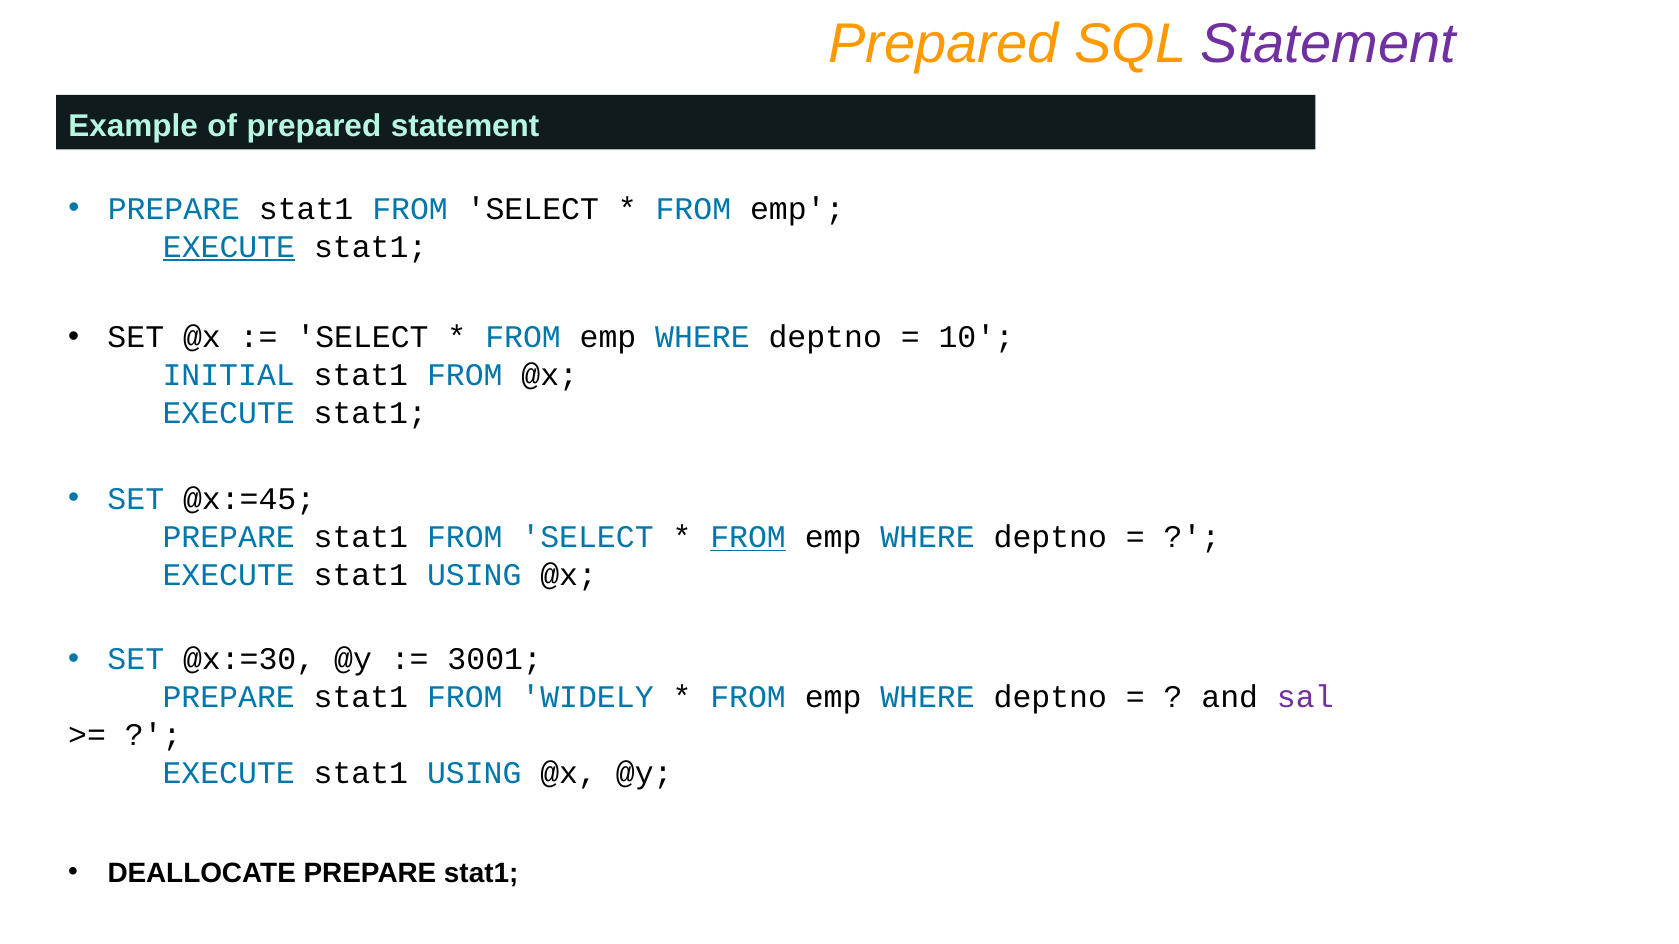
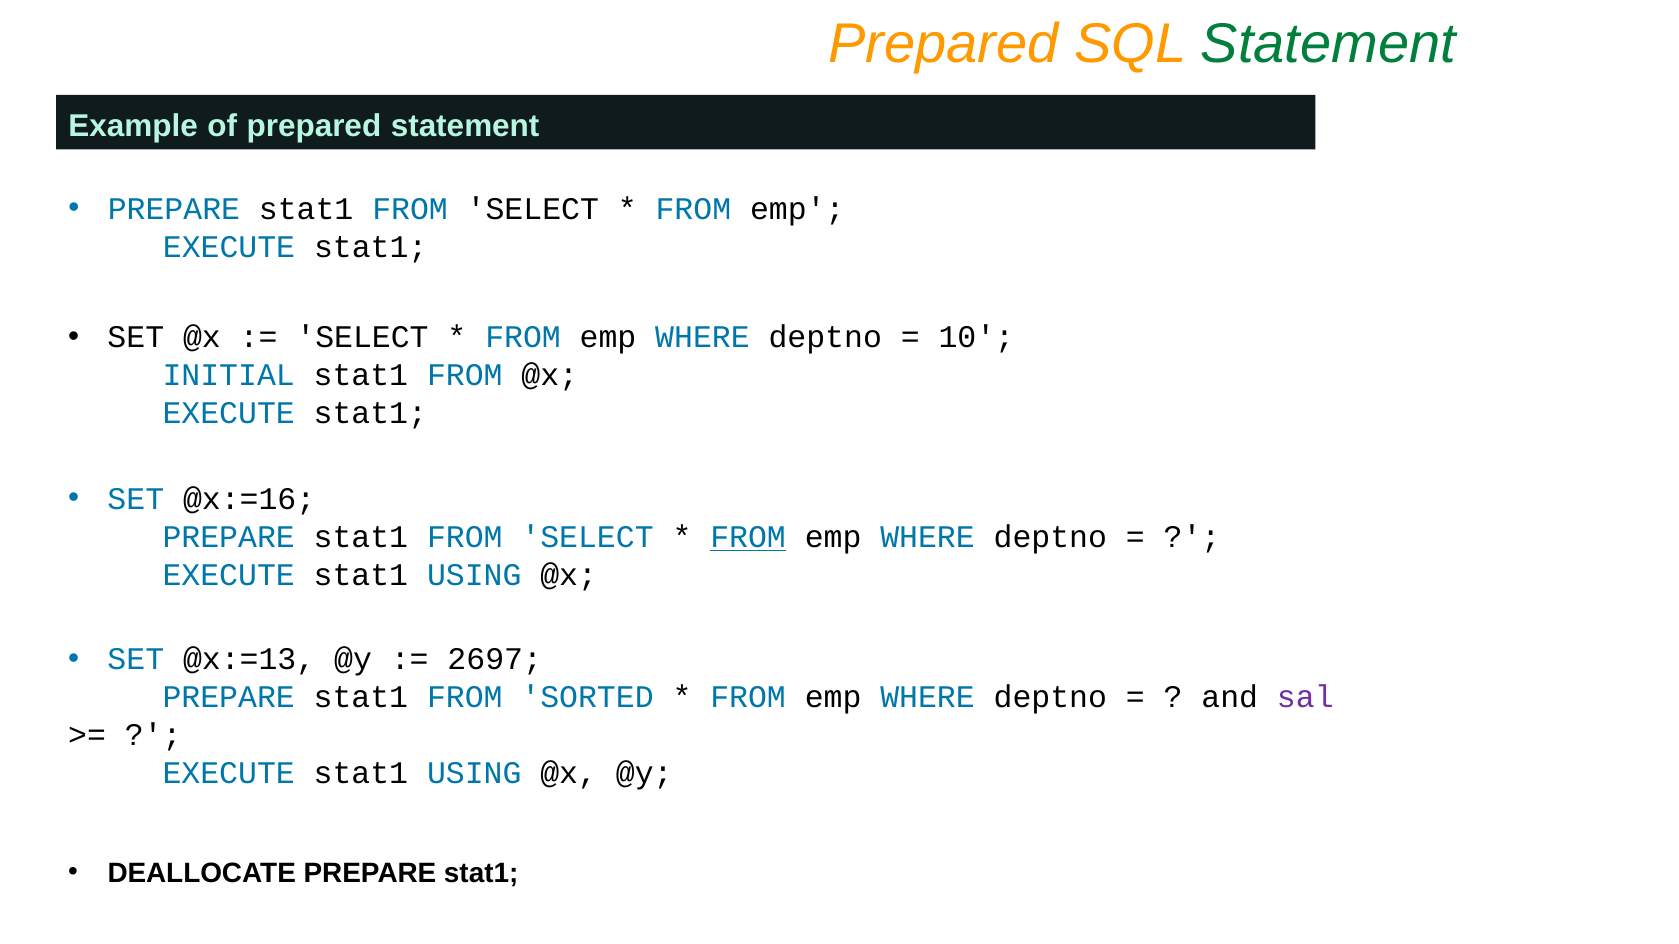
Statement at (1329, 44) colour: purple -> green
EXECUTE at (229, 247) underline: present -> none
@x:=45: @x:=45 -> @x:=16
@x:=30: @x:=30 -> @x:=13
3001: 3001 -> 2697
WIDELY: WIDELY -> SORTED
